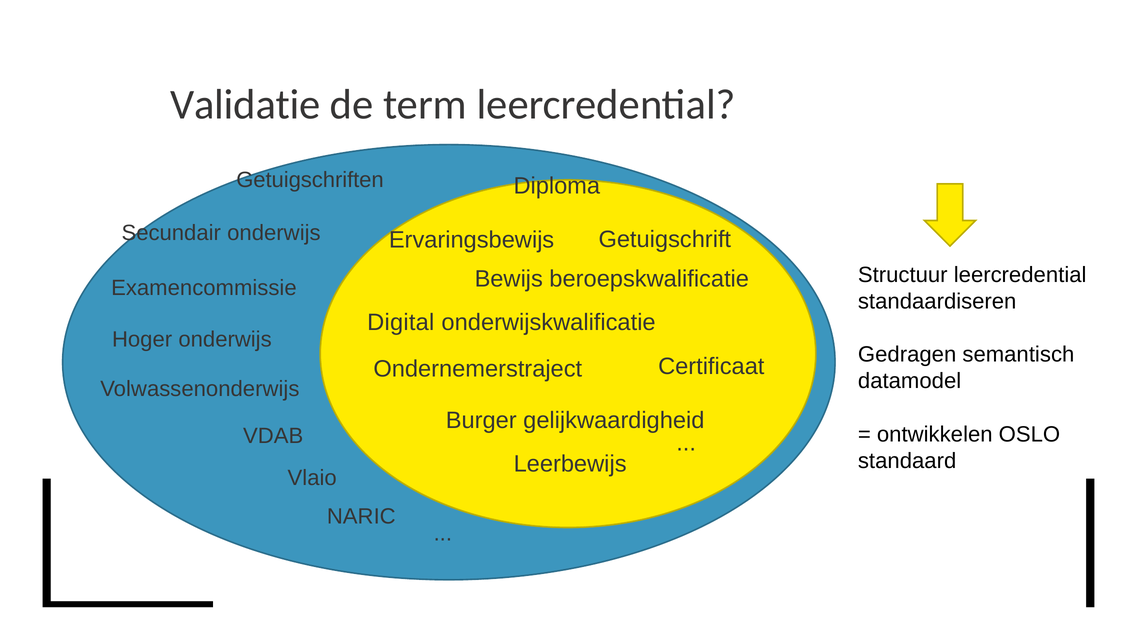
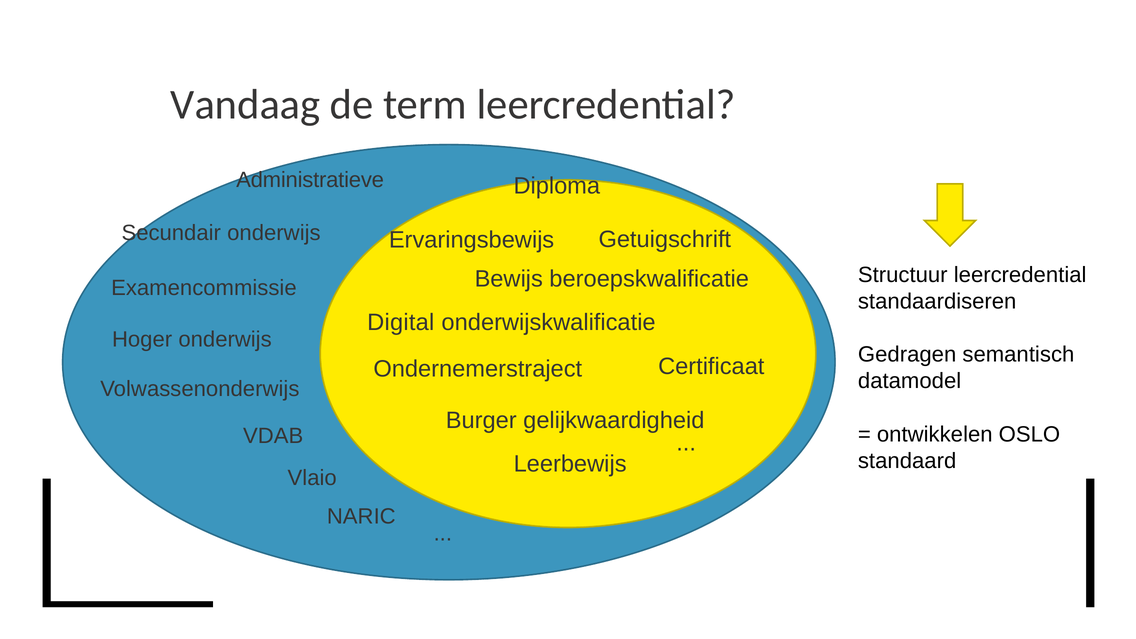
Validatie: Validatie -> Vandaag
Getuigschriften: Getuigschriften -> Administratieve
